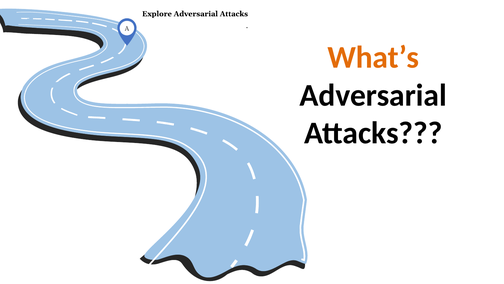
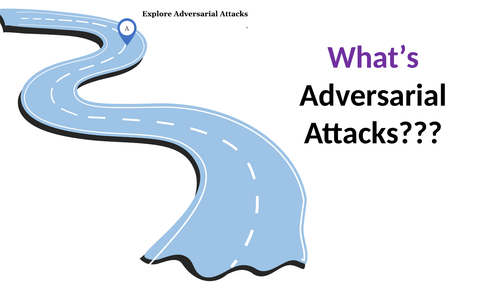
What’s colour: orange -> purple
